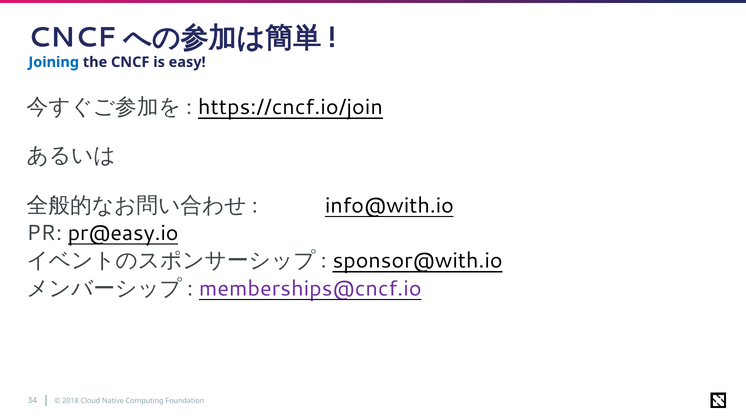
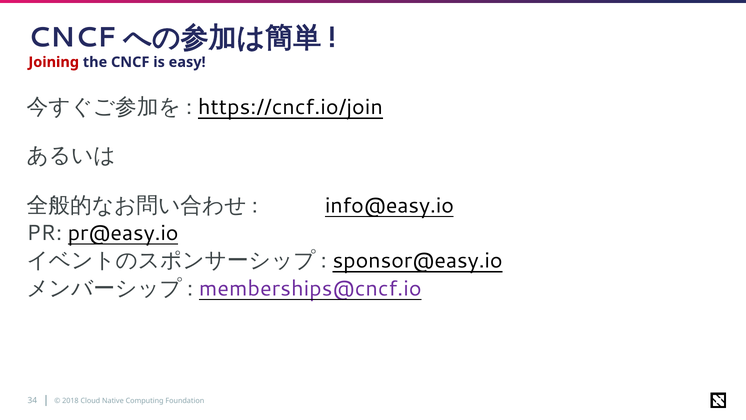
Joining colour: blue -> red
info@with.io: info@with.io -> info@easy.io
sponsor@with.io: sponsor@with.io -> sponsor@easy.io
